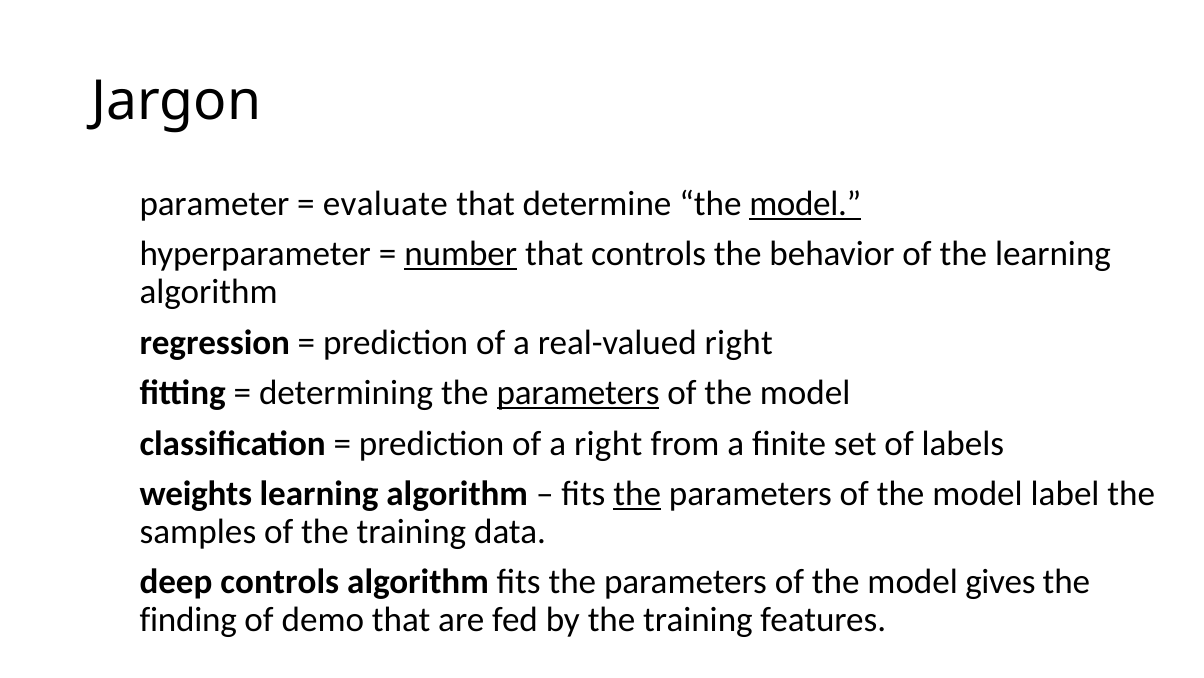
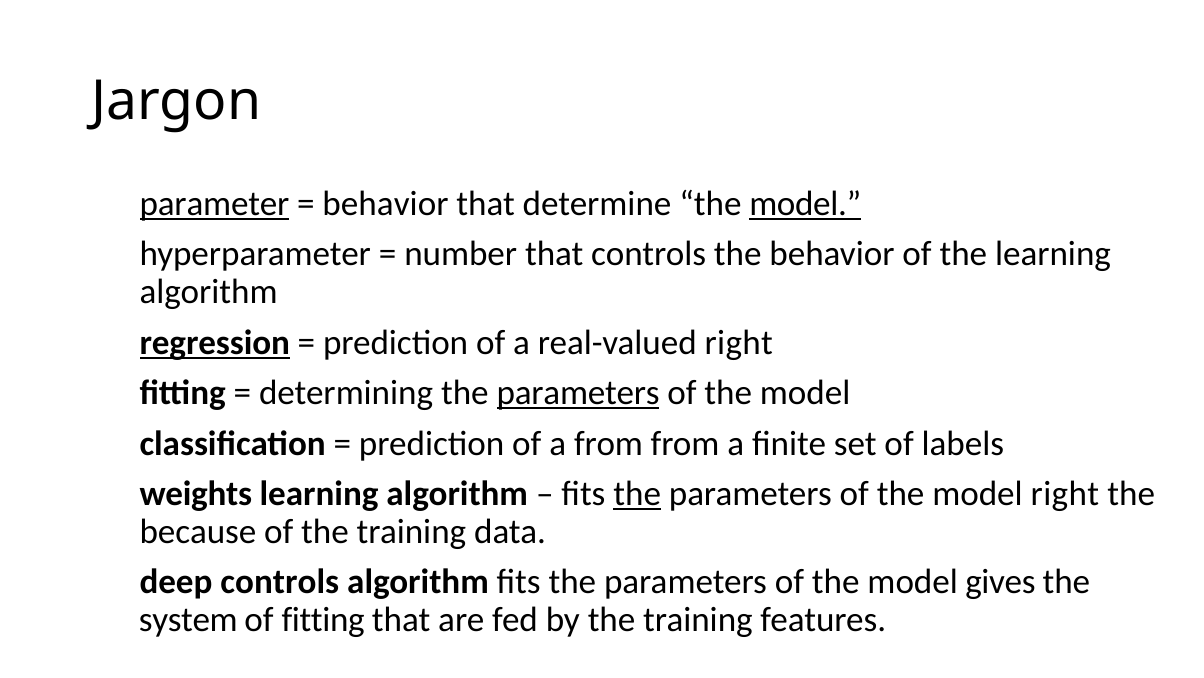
parameter underline: none -> present
evaluate at (385, 203): evaluate -> behavior
number underline: present -> none
regression underline: none -> present
a right: right -> from
model label: label -> right
samples: samples -> because
finding: finding -> system
of demo: demo -> fitting
